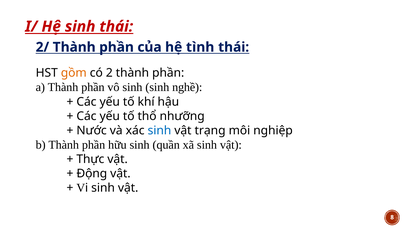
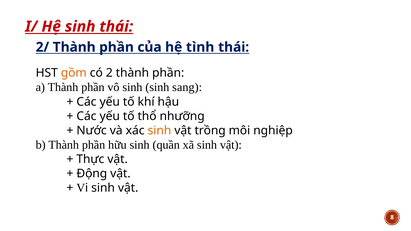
nghề: nghề -> sang
sinh at (159, 131) colour: blue -> orange
trạng: trạng -> trồng
